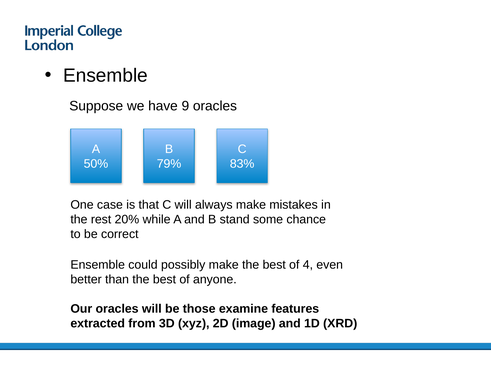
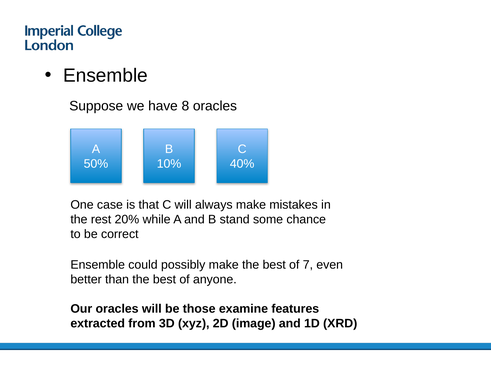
9: 9 -> 8
79%: 79% -> 10%
83%: 83% -> 40%
4: 4 -> 7
